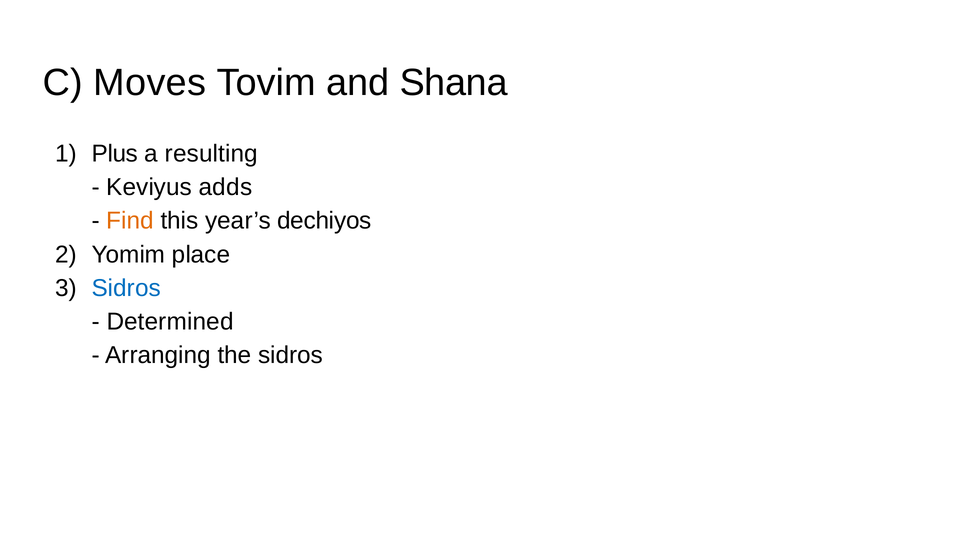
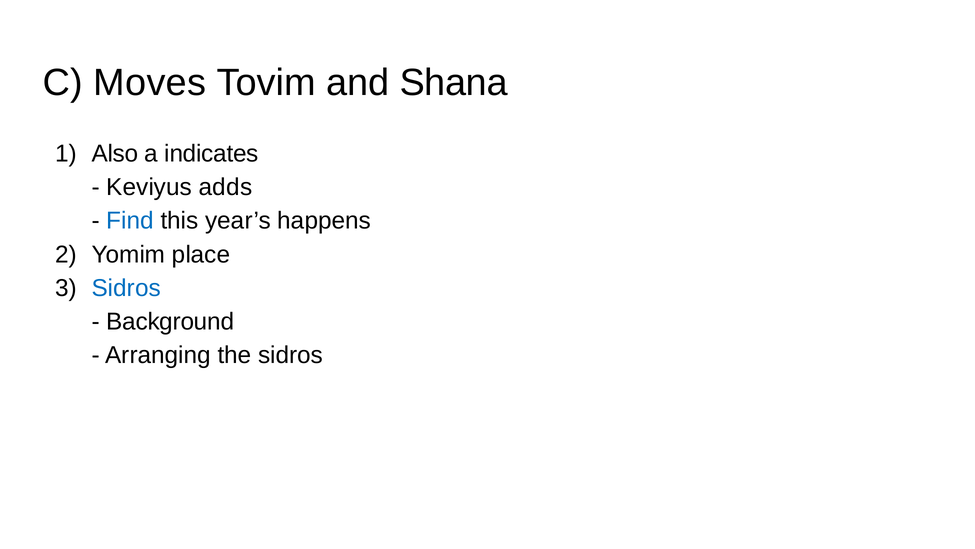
Plus: Plus -> Also
resulting: resulting -> indicates
Find colour: orange -> blue
dechiyos: dechiyos -> happens
Determined: Determined -> Background
